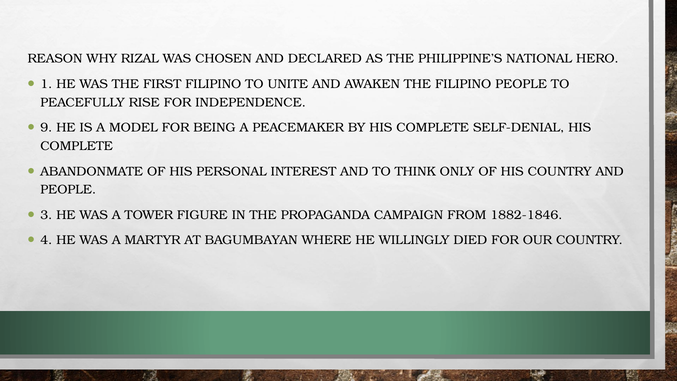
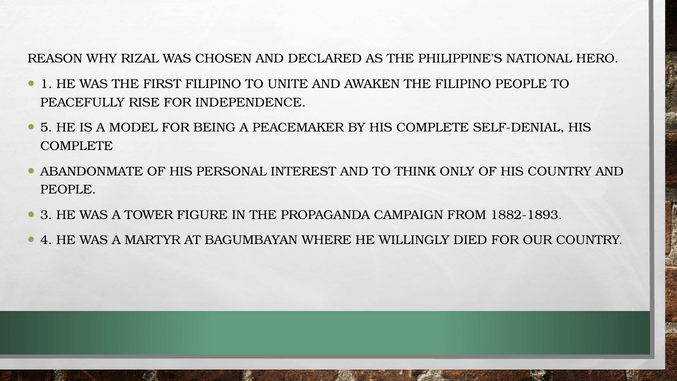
9: 9 -> 5
1882-1846: 1882-1846 -> 1882-1893
